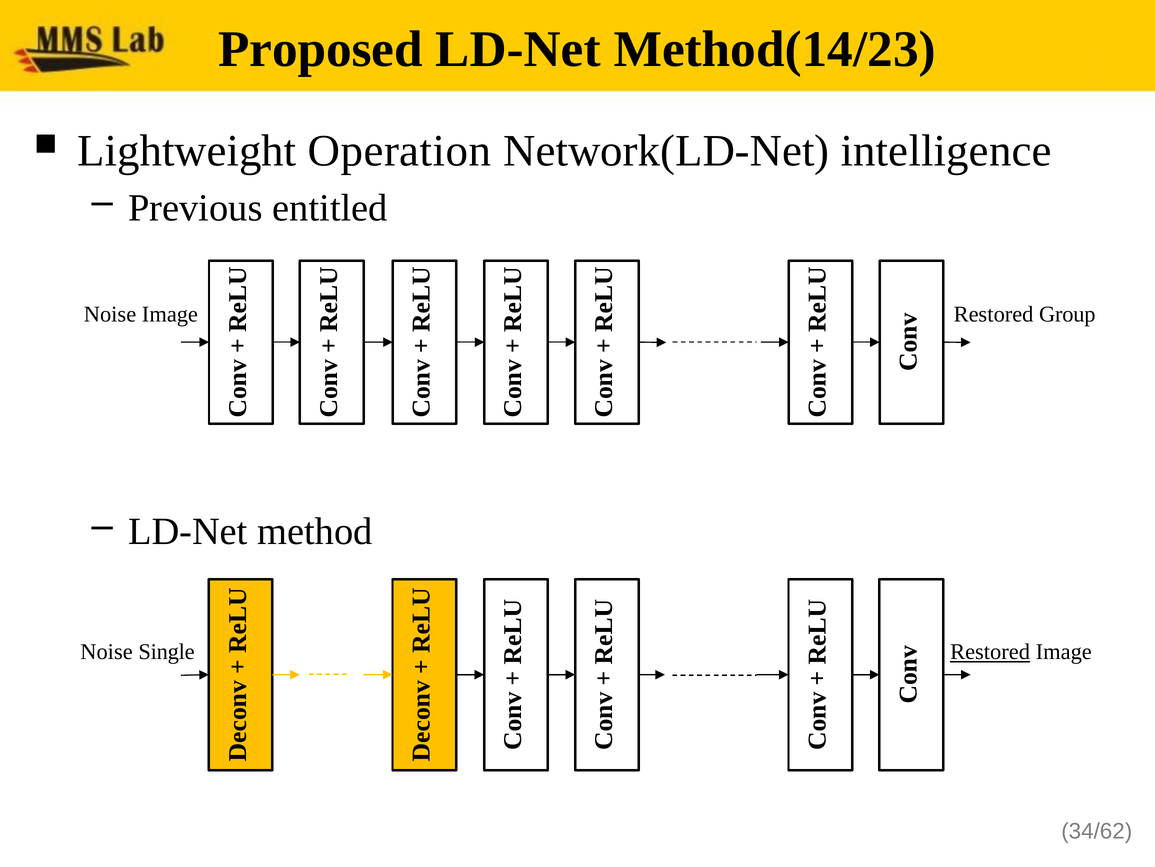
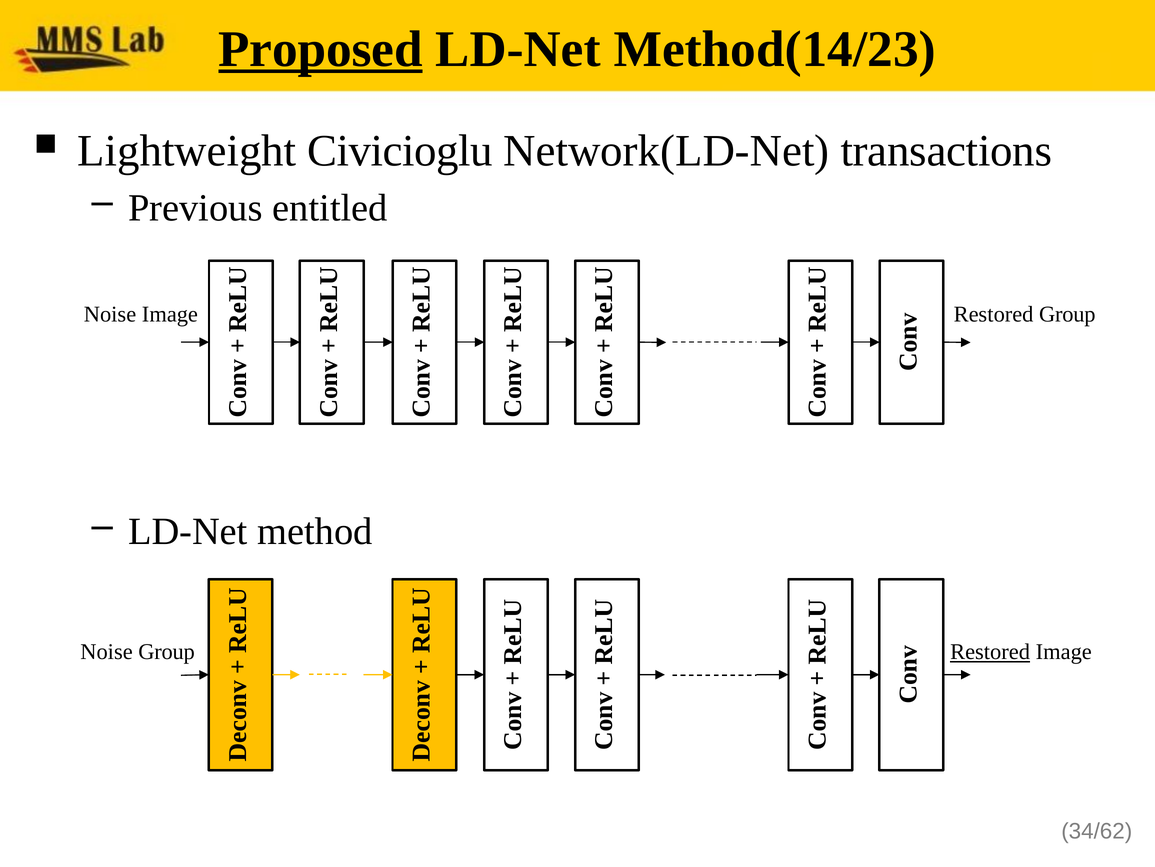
Proposed underline: none -> present
Operation: Operation -> Civicioglu
intelligence: intelligence -> transactions
Noise Single: Single -> Group
